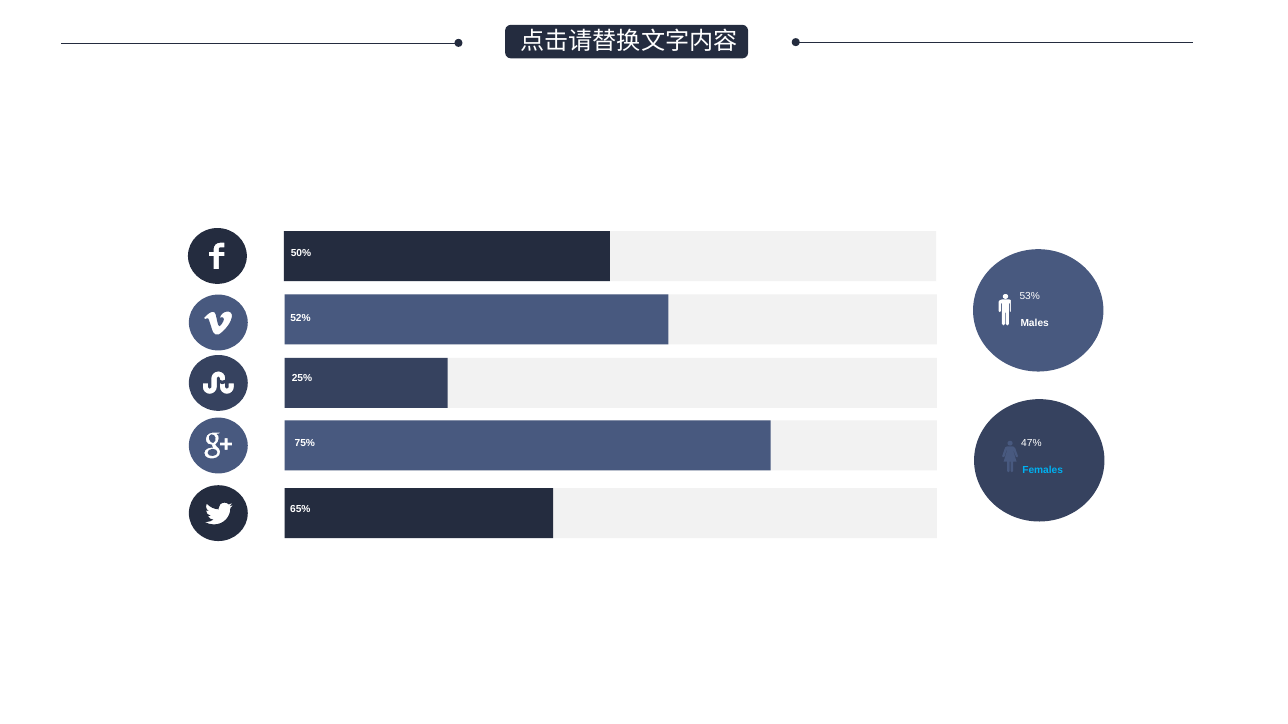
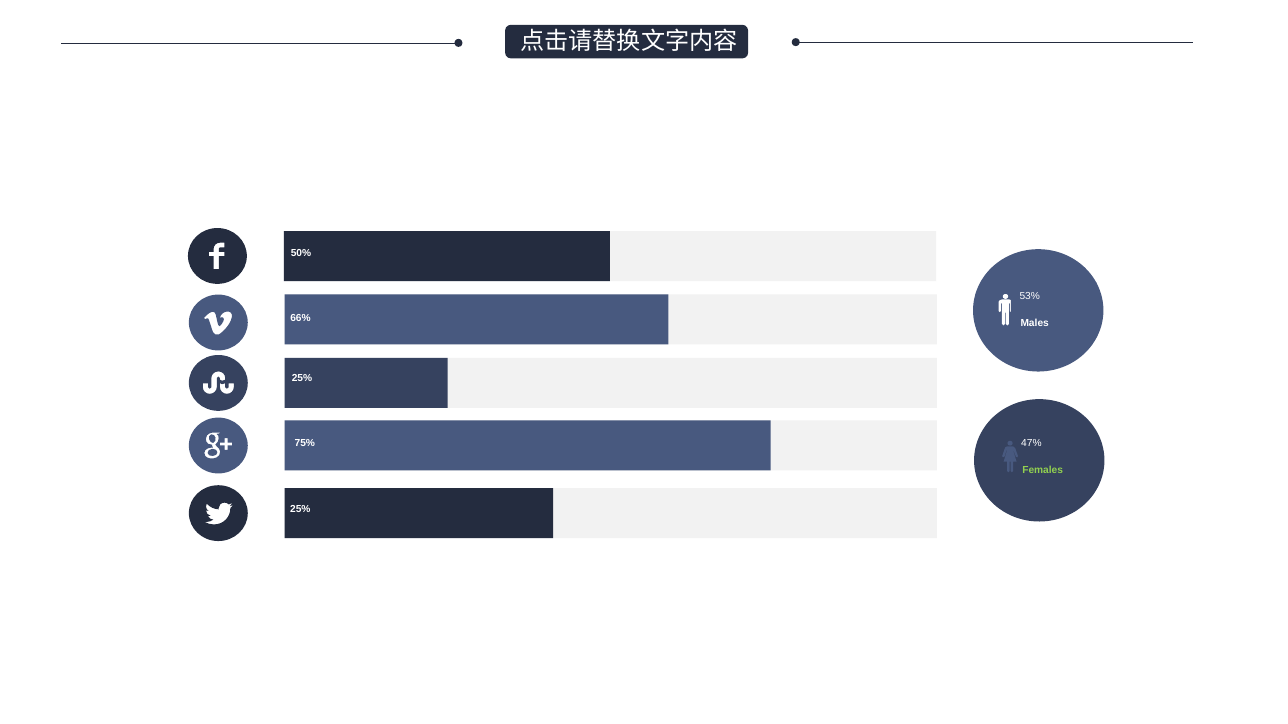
52%: 52% -> 66%
Females colour: light blue -> light green
65% at (300, 510): 65% -> 25%
